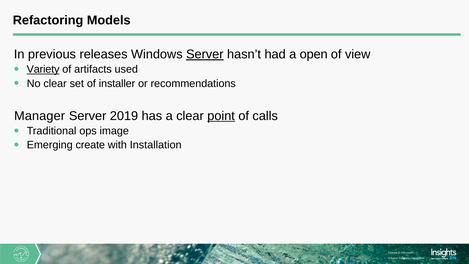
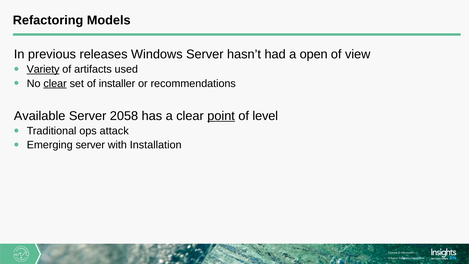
Server at (205, 54) underline: present -> none
clear at (55, 83) underline: none -> present
Manager: Manager -> Available
2019: 2019 -> 2058
calls: calls -> level
image: image -> attack
Emerging create: create -> server
